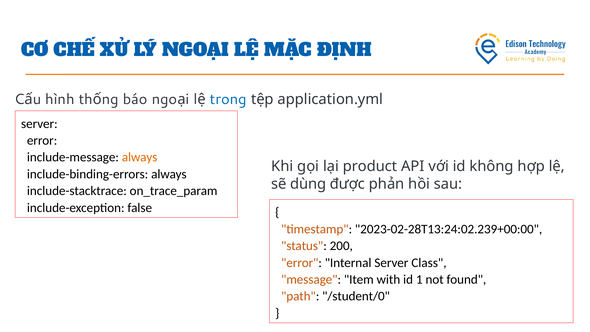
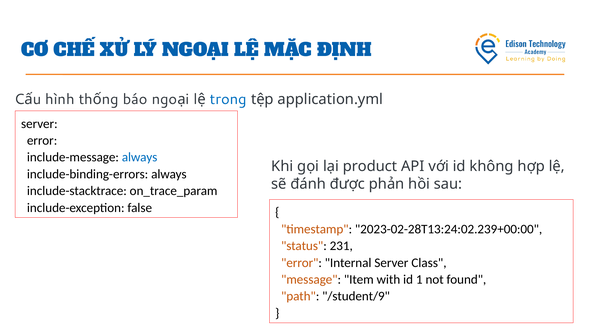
always at (140, 157) colour: orange -> blue
dùng: dùng -> đánh
200: 200 -> 231
/student/0: /student/0 -> /student/9
